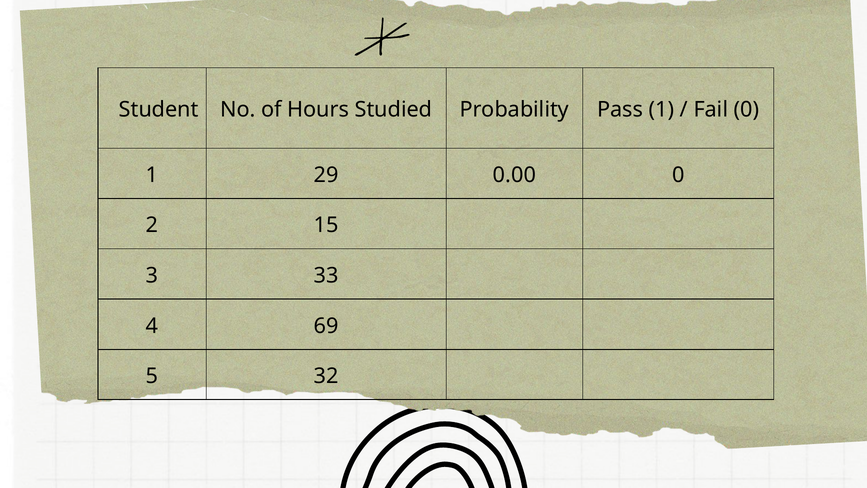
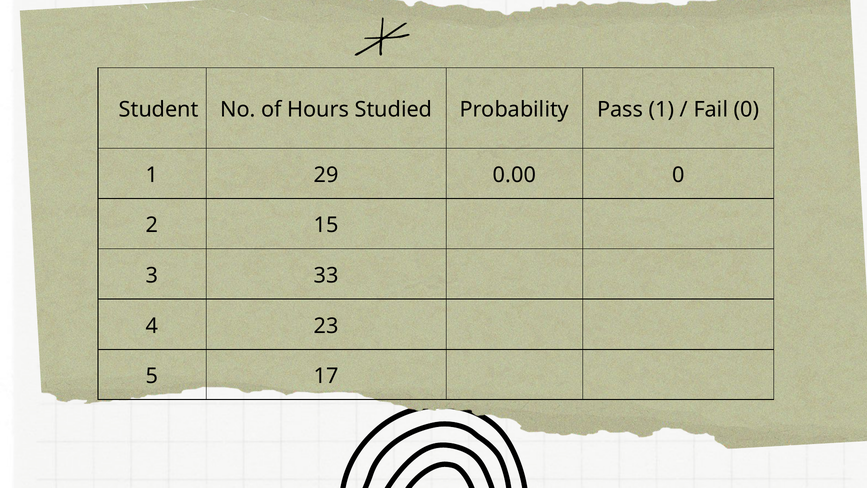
69: 69 -> 23
32: 32 -> 17
